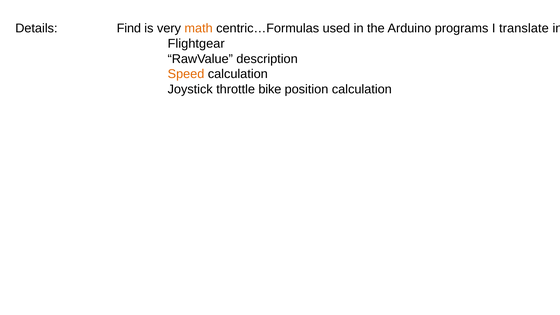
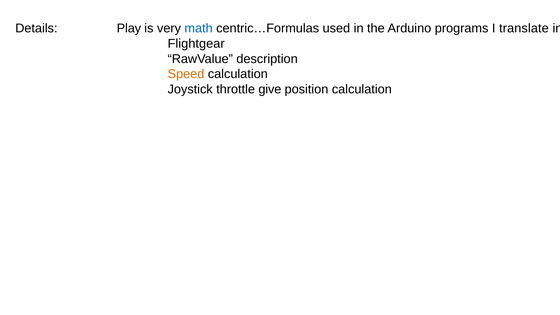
Find: Find -> Play
math colour: orange -> blue
bike: bike -> give
